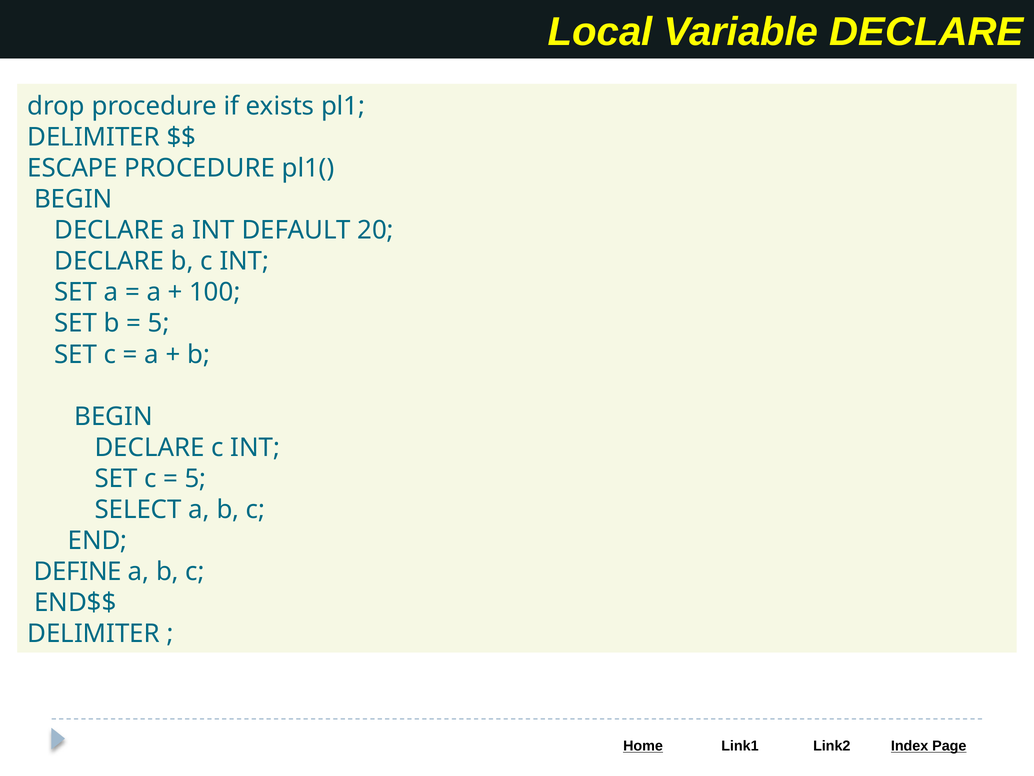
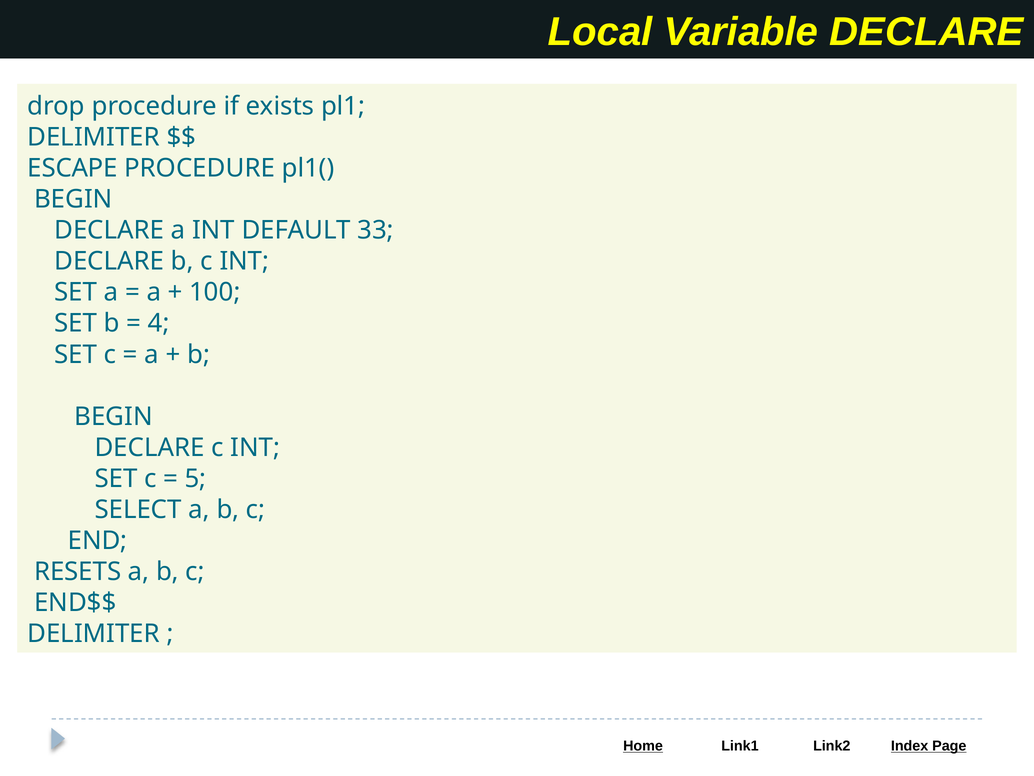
20: 20 -> 33
5 at (159, 323): 5 -> 4
DEFINE: DEFINE -> RESETS
